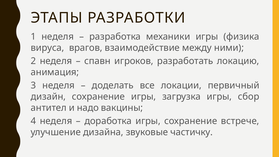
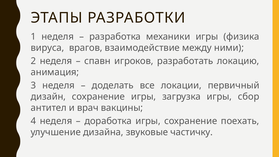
надо: надо -> врач
встрече: встрече -> поехать
